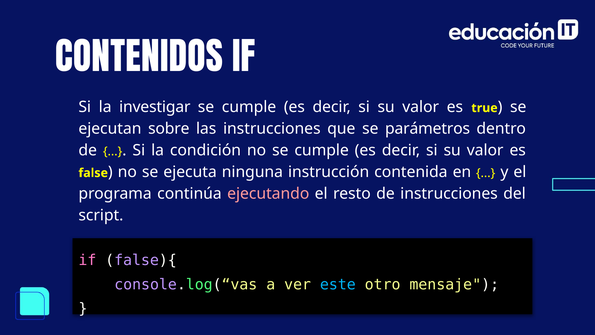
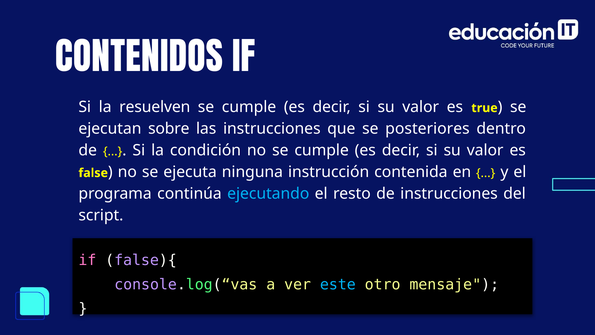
investigar: investigar -> resuelven
parámetros: parámetros -> posteriores
ejecutando colour: pink -> light blue
